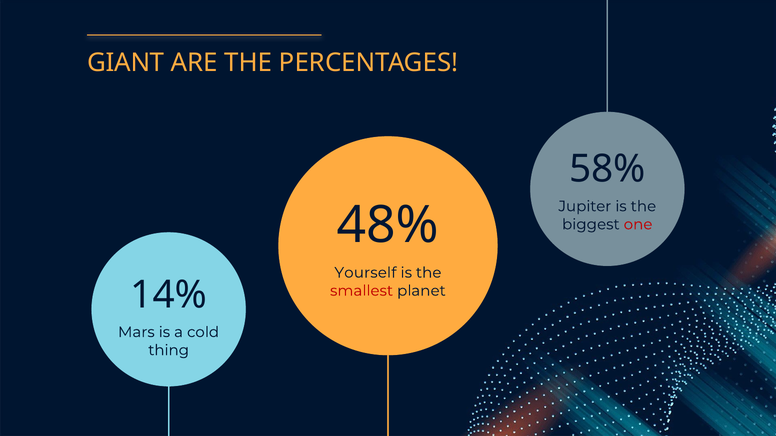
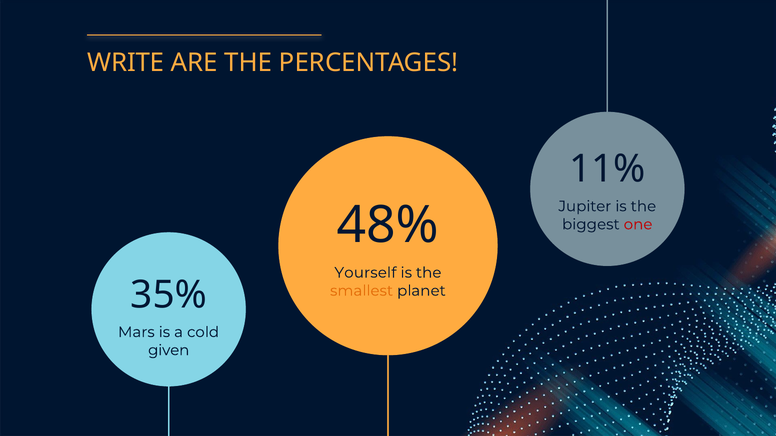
GIANT: GIANT -> WRITE
58%: 58% -> 11%
14%: 14% -> 35%
smallest colour: red -> orange
thing: thing -> given
